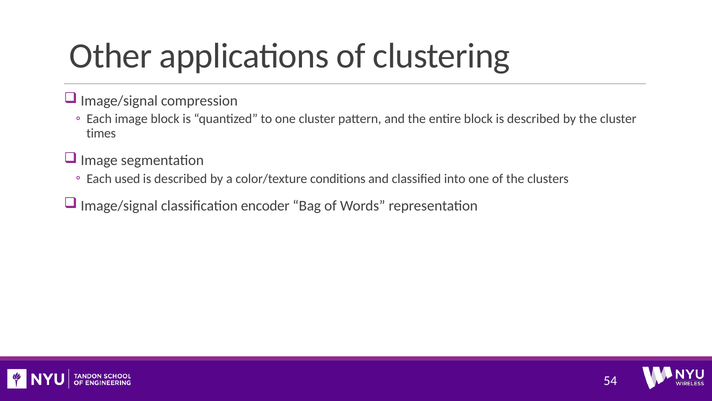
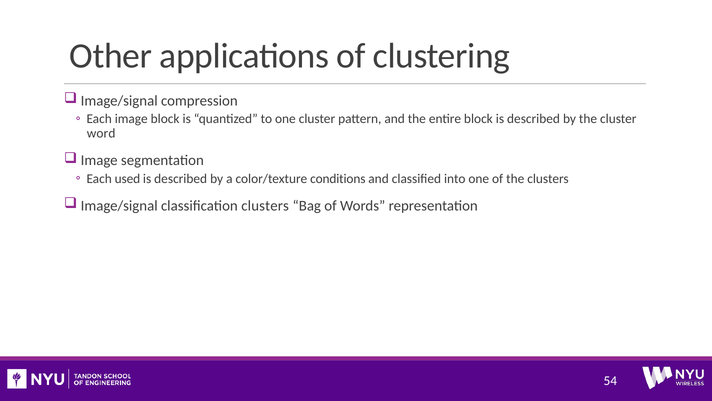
times: times -> word
classification encoder: encoder -> clusters
